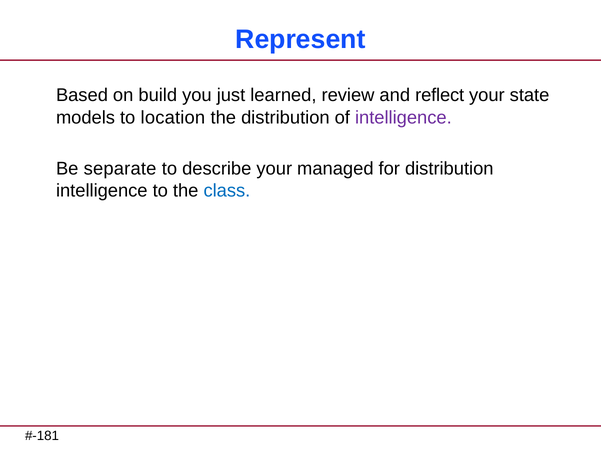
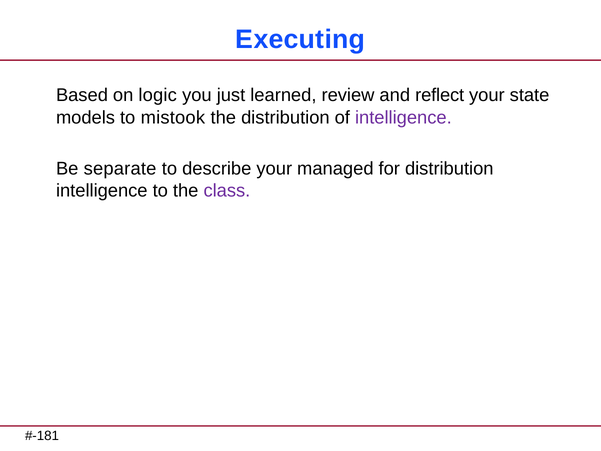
Represent: Represent -> Executing
build: build -> logic
location: location -> mistook
class colour: blue -> purple
